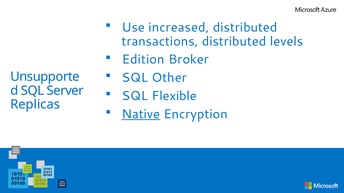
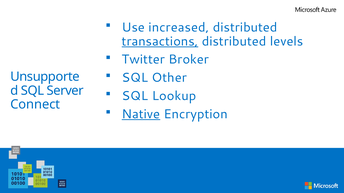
transactions underline: none -> present
Edition: Edition -> Twitter
Flexible: Flexible -> Lookup
Replicas: Replicas -> Connect
